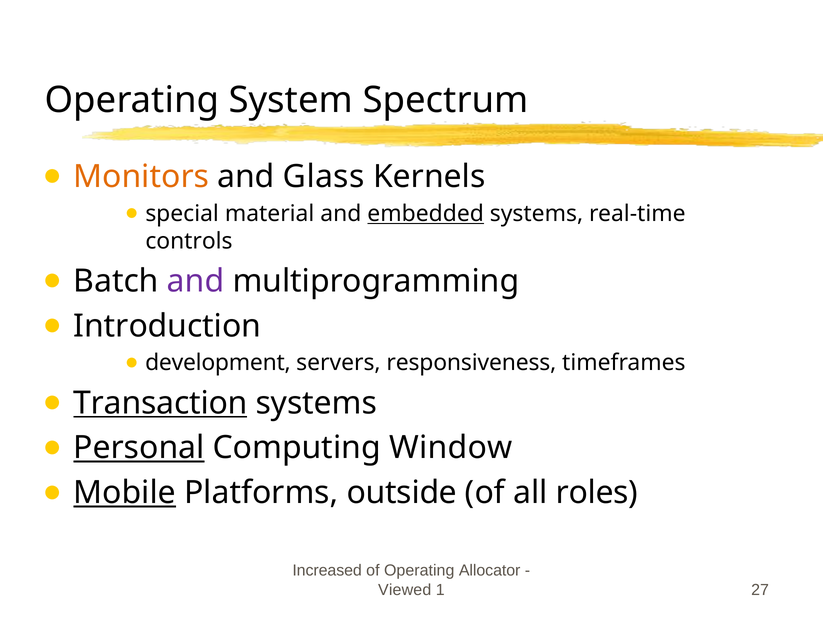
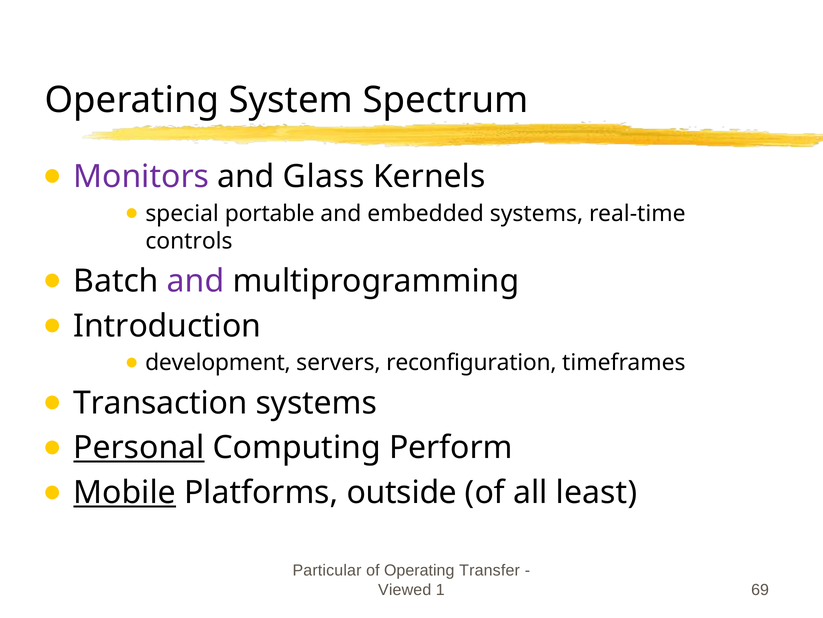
Monitors colour: orange -> purple
material: material -> portable
embedded underline: present -> none
responsiveness: responsiveness -> reconfiguration
Transaction underline: present -> none
Window: Window -> Perform
roles: roles -> least
Increased: Increased -> Particular
Allocator: Allocator -> Transfer
27: 27 -> 69
